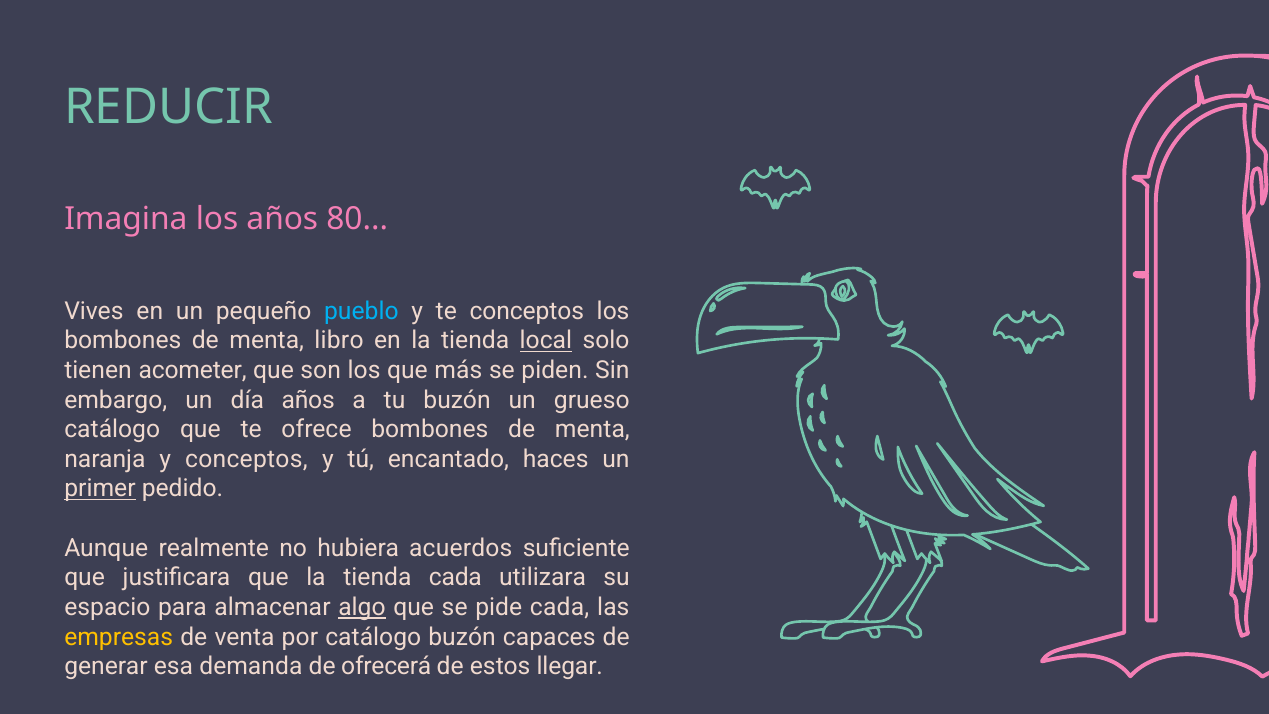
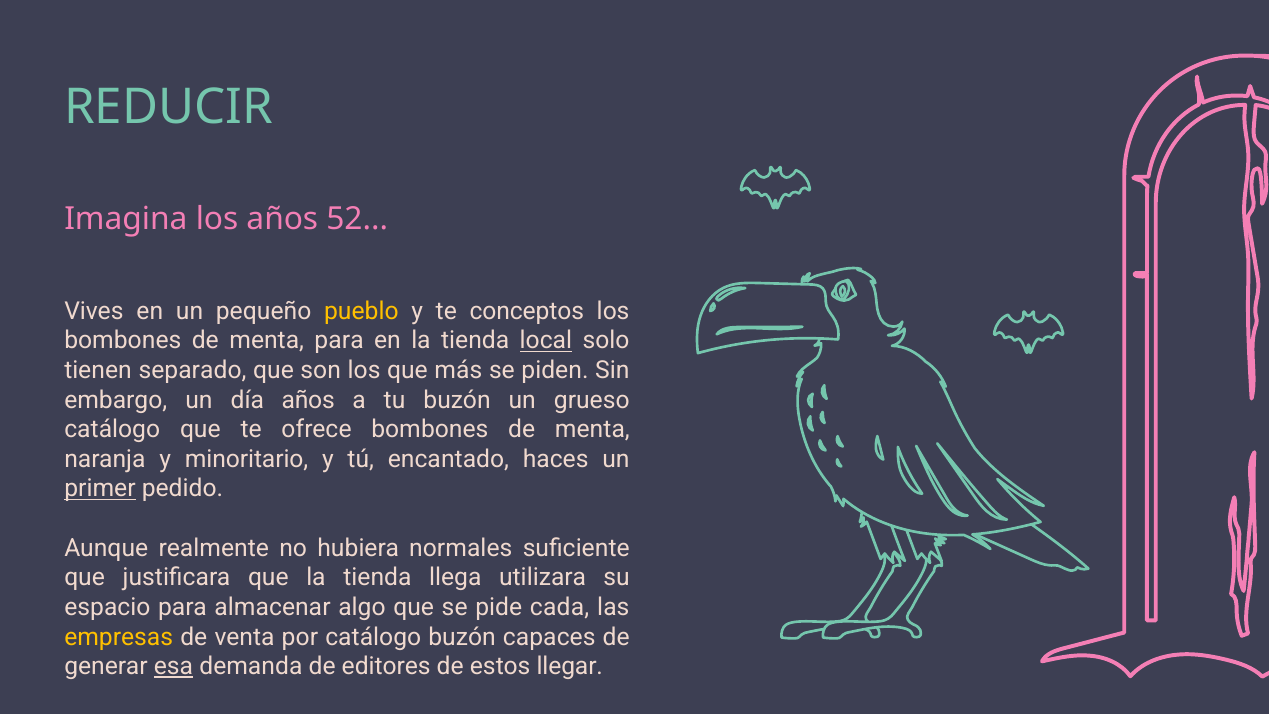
80: 80 -> 52
pueblo colour: light blue -> yellow
menta libro: libro -> para
acometer: acometer -> separado
y conceptos: conceptos -> minoritario
acuerdos: acuerdos -> normales
tienda cada: cada -> llega
algo underline: present -> none
esa underline: none -> present
ofrecerá: ofrecerá -> editores
